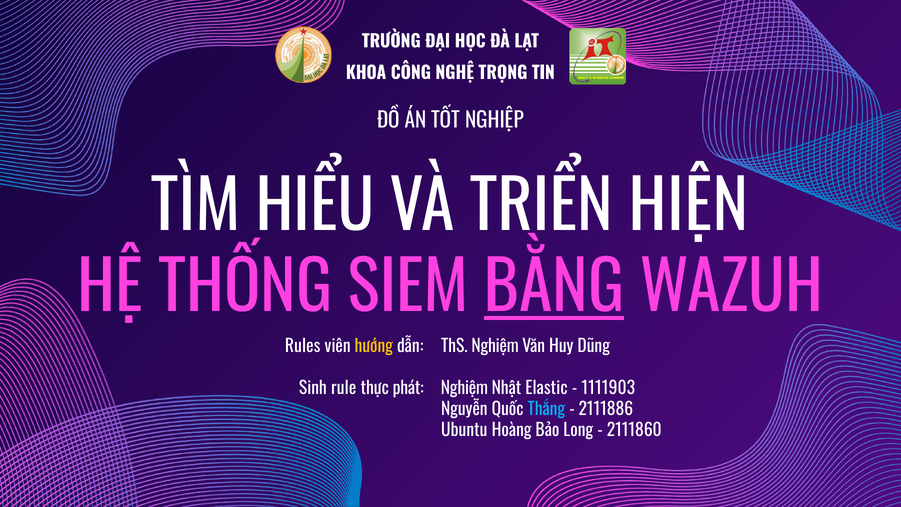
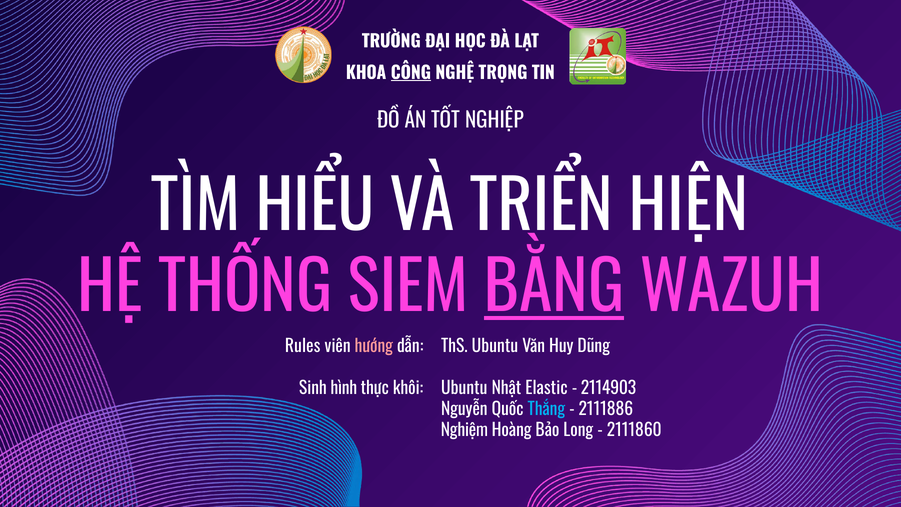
CÔNG underline: none -> present
hướng colour: yellow -> pink
ThS Nghiệm: Nghiệm -> Ubuntu
rule: rule -> hình
phát: phát -> khôi
Nghiệm at (464, 388): Nghiệm -> Ubuntu
1111903: 1111903 -> 2114903
Ubuntu: Ubuntu -> Nghiệm
